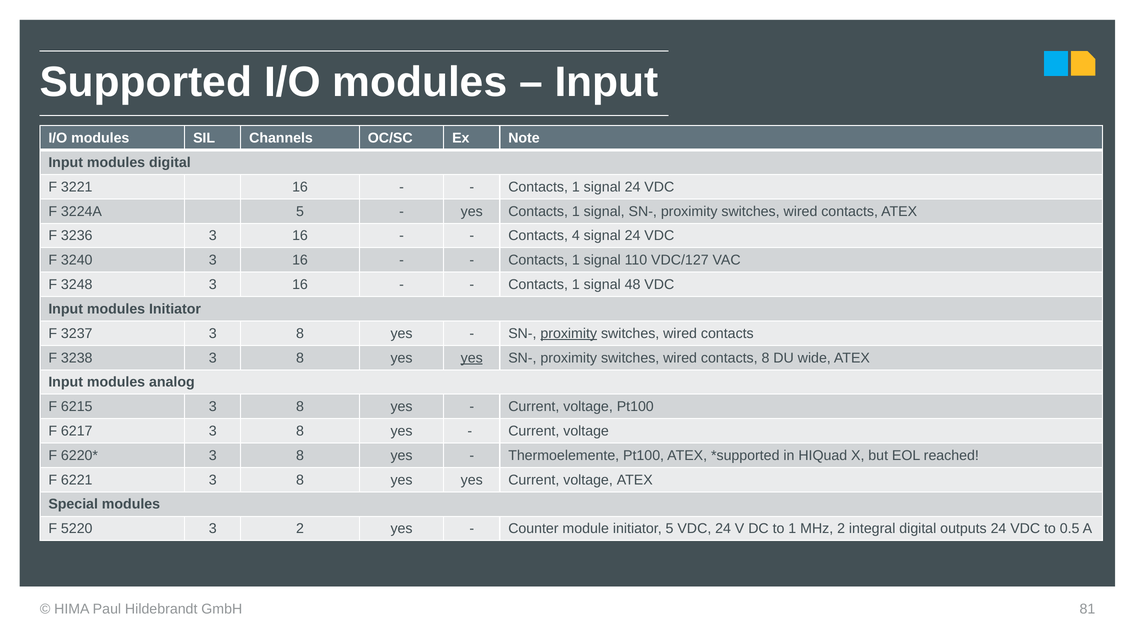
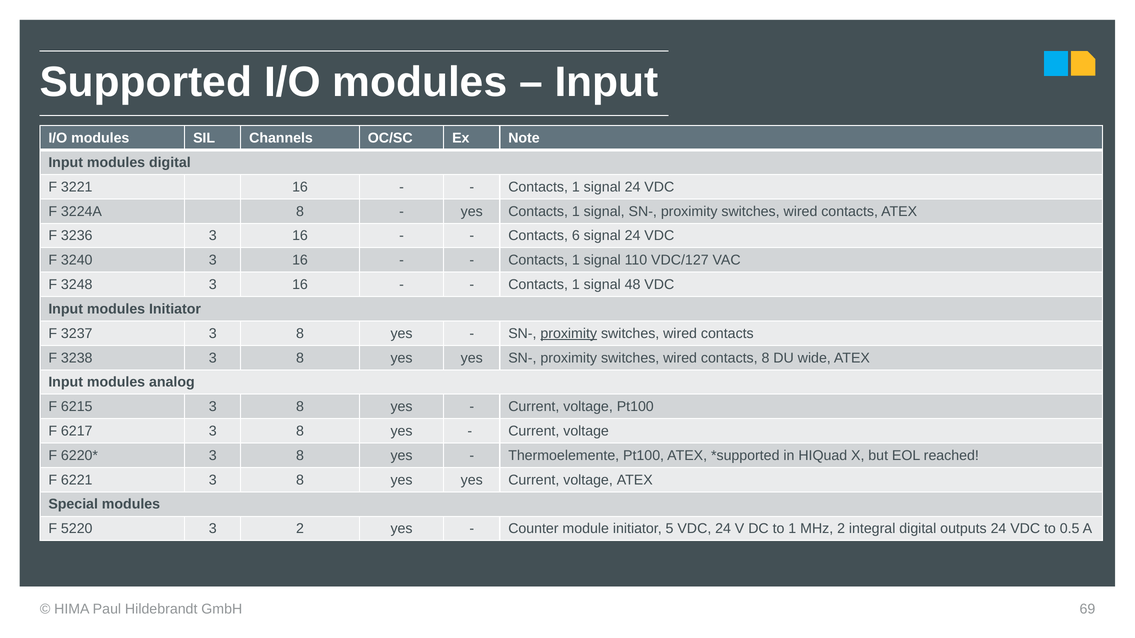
3224A 5: 5 -> 8
4: 4 -> 6
yes at (472, 358) underline: present -> none
81: 81 -> 69
